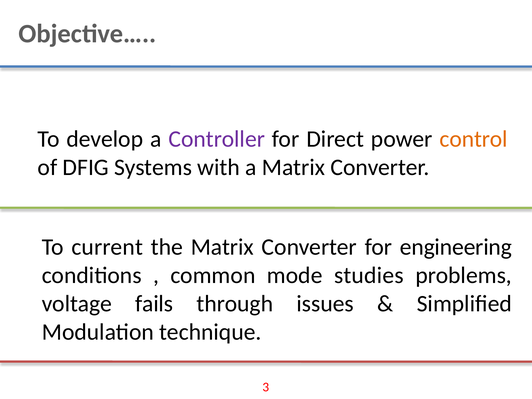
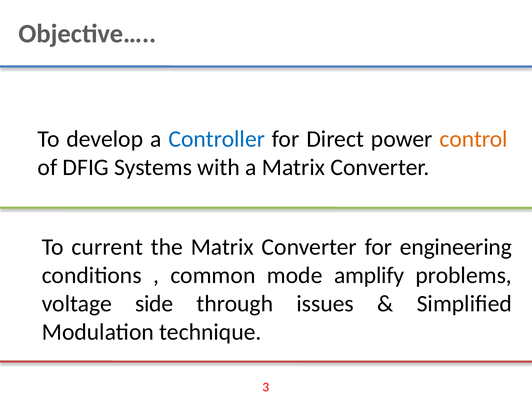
Controller colour: purple -> blue
studies: studies -> amplify
fails: fails -> side
